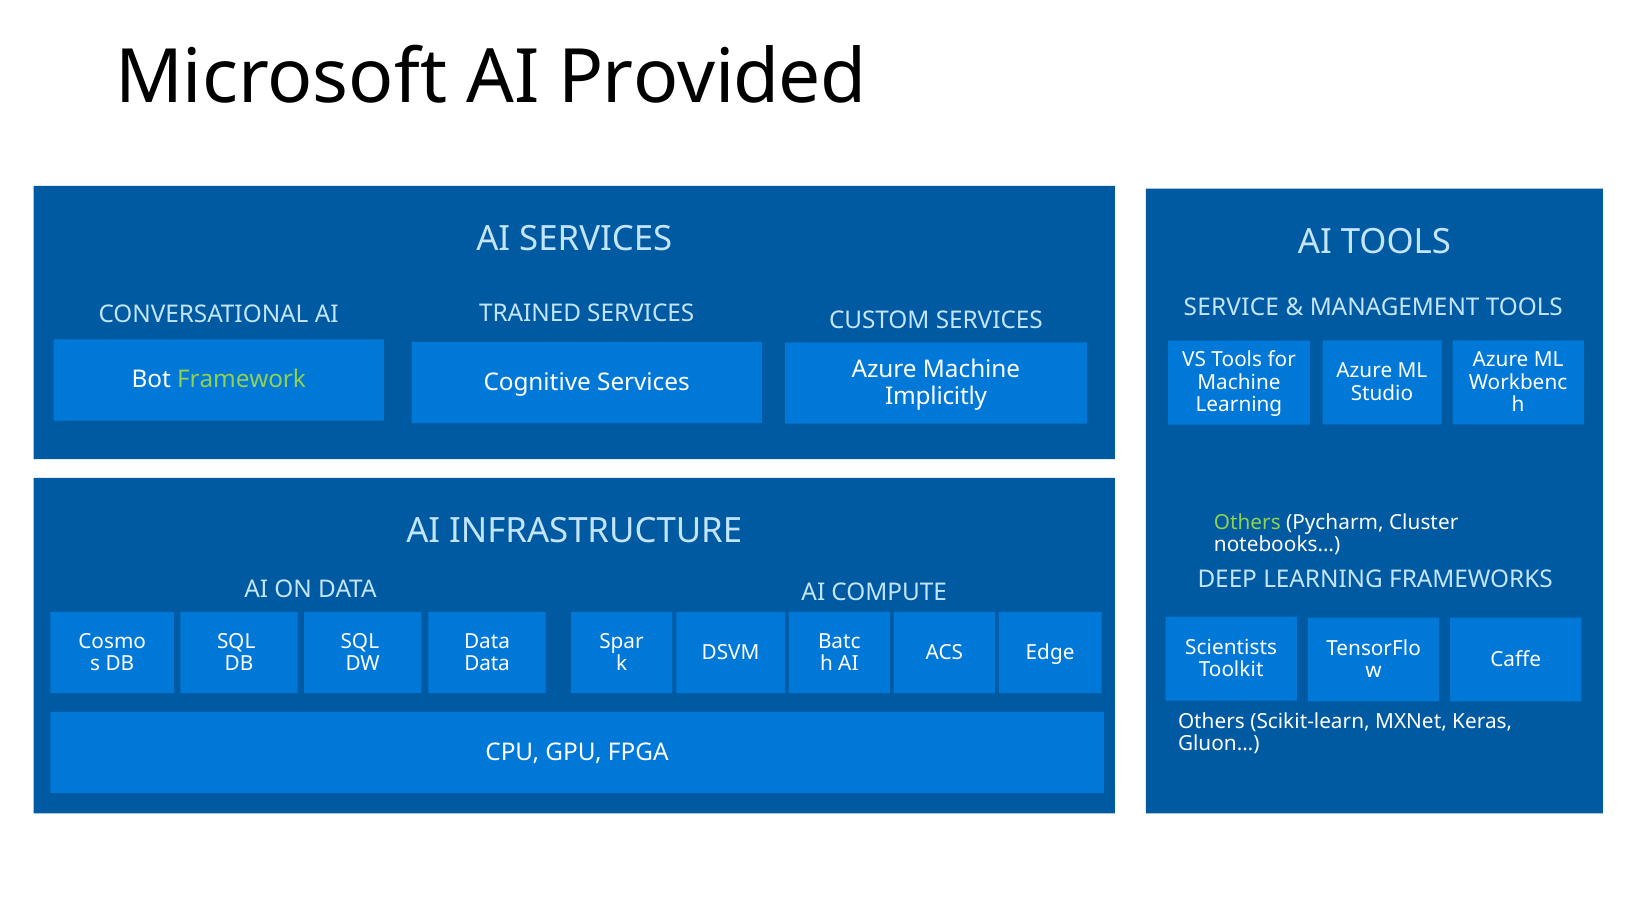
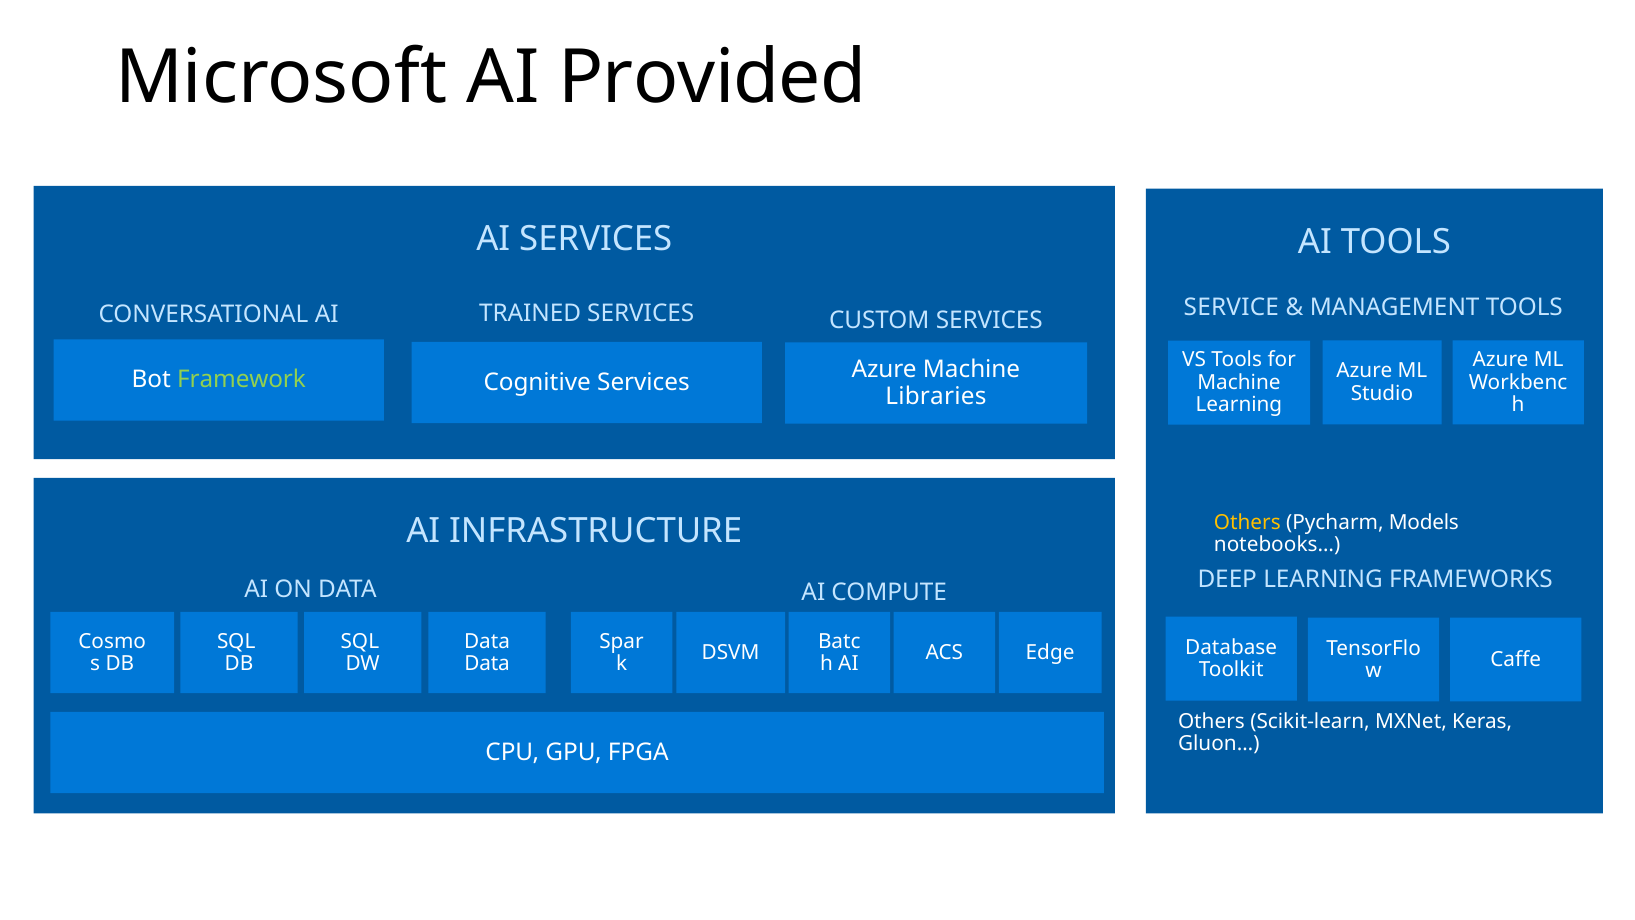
Implicitly: Implicitly -> Libraries
Others at (1247, 522) colour: light green -> yellow
Cluster: Cluster -> Models
Scientists: Scientists -> Database
